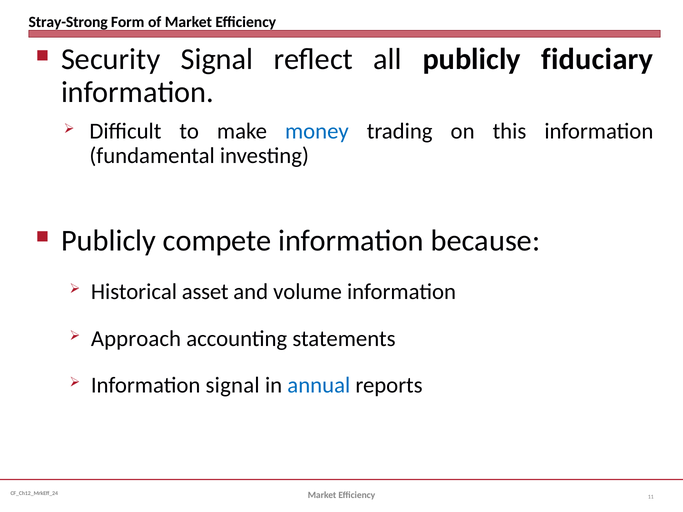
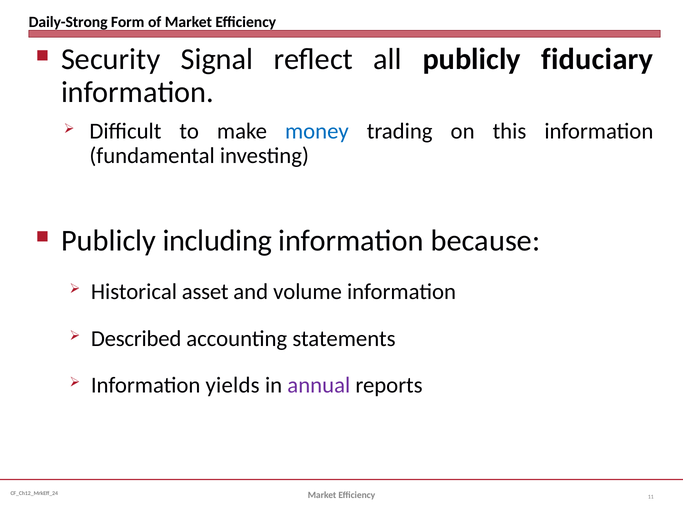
Stray-Strong: Stray-Strong -> Daily-Strong
compete: compete -> including
Approach: Approach -> Described
Information signal: signal -> yields
annual colour: blue -> purple
